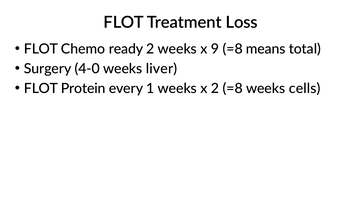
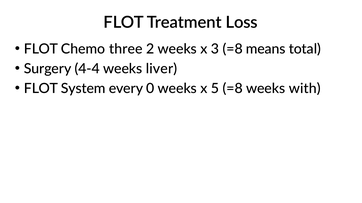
ready: ready -> three
9: 9 -> 3
4-0: 4-0 -> 4-4
Protein: Protein -> System
1: 1 -> 0
x 2: 2 -> 5
cells: cells -> with
